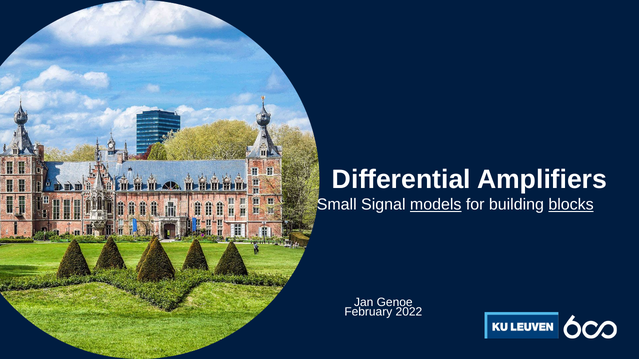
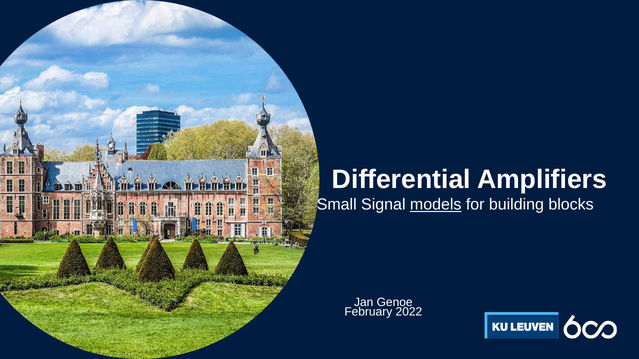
blocks underline: present -> none
